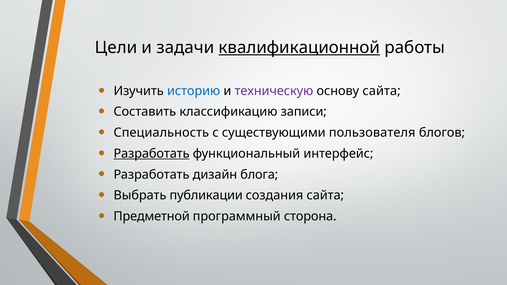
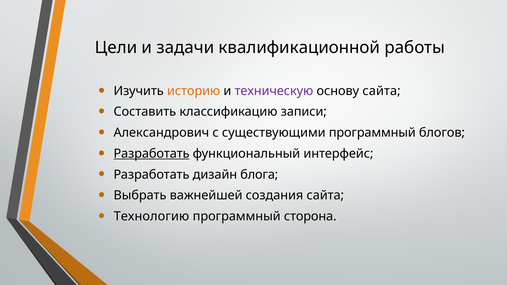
квалификационной underline: present -> none
историю colour: blue -> orange
Специальность: Специальность -> Александрович
существующими пользователя: пользователя -> программный
публикации: публикации -> важнейшей
Предметной: Предметной -> Технологию
